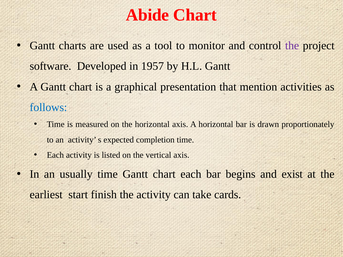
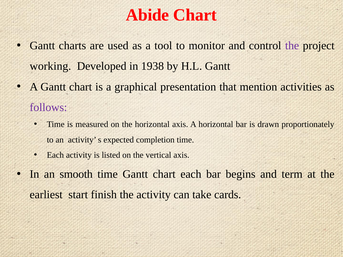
software: software -> working
1957: 1957 -> 1938
follows colour: blue -> purple
usually: usually -> smooth
exist: exist -> term
